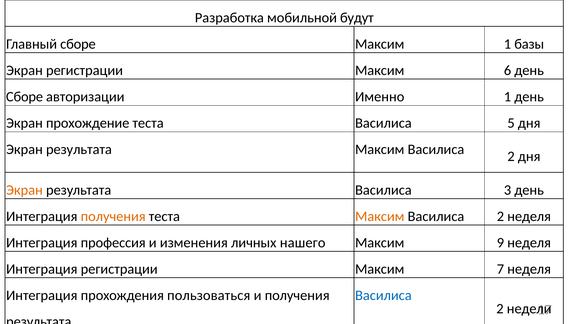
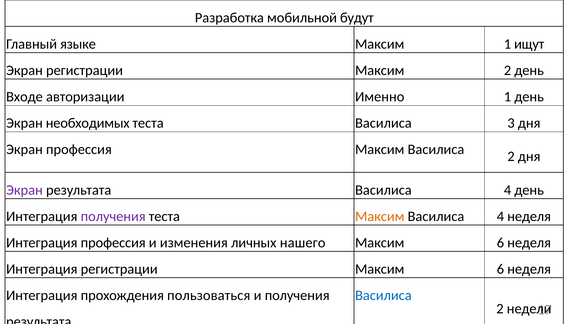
Главный сборе: сборе -> языке
базы: базы -> ищут
Максим 6: 6 -> 2
Сборе at (25, 97): Сборе -> Входе
прохождение: прохождение -> необходимых
5: 5 -> 3
результата at (79, 150): результата -> профессия
Экран at (24, 190) colour: orange -> purple
результата Василиса 3: 3 -> 4
получения at (113, 216) colour: orange -> purple
2 at (500, 216): 2 -> 4
9 at (500, 243): 9 -> 6
регистрации Максим 7: 7 -> 6
